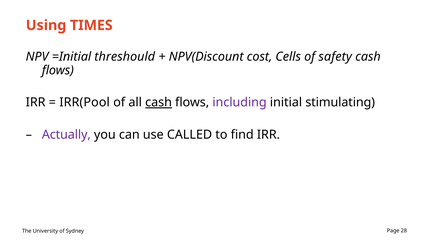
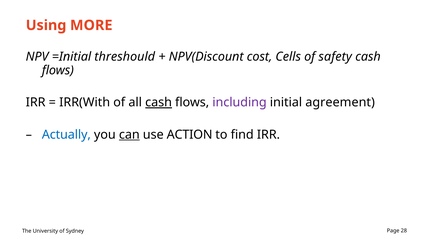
TIMES: TIMES -> MORE
IRR(Pool: IRR(Pool -> IRR(With
stimulating: stimulating -> agreement
Actually colour: purple -> blue
can underline: none -> present
CALLED: CALLED -> ACTION
